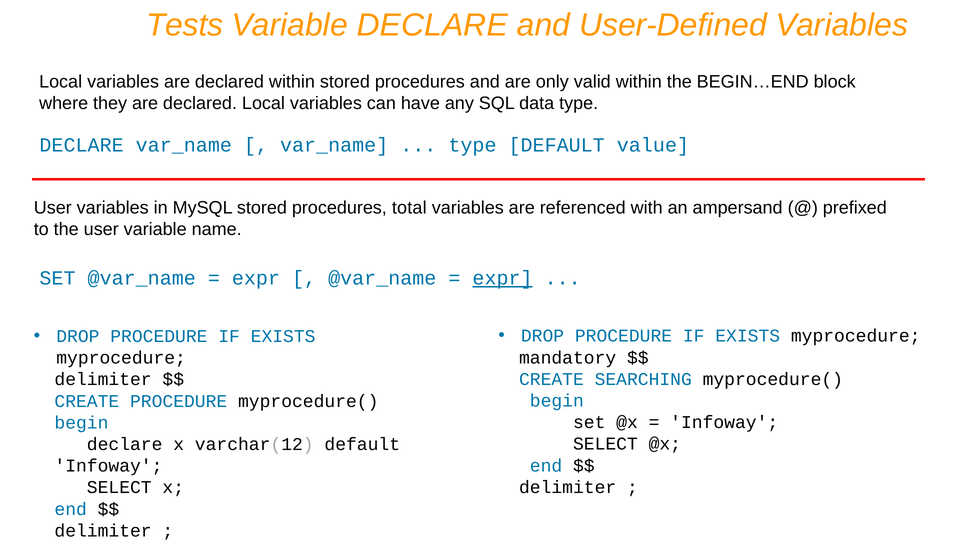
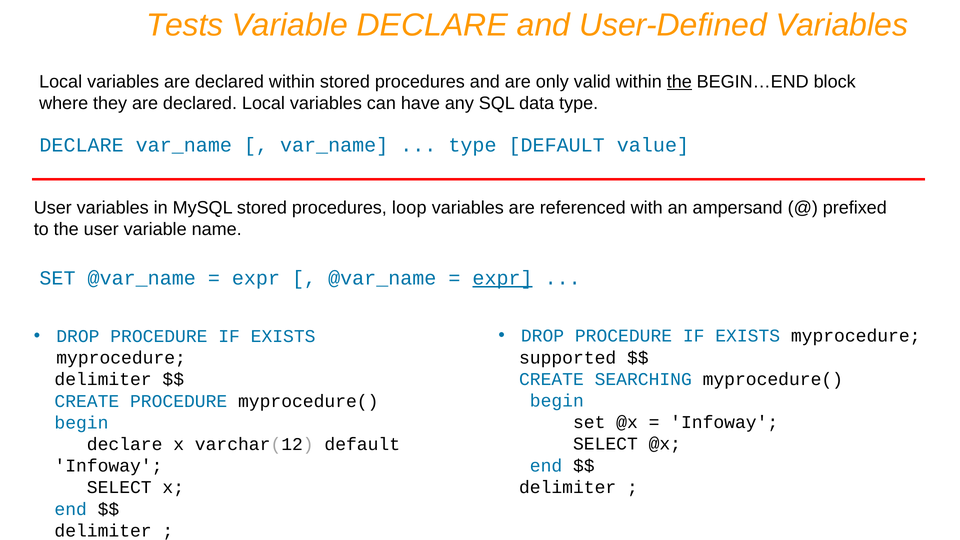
the at (679, 82) underline: none -> present
total: total -> loop
mandatory: mandatory -> supported
